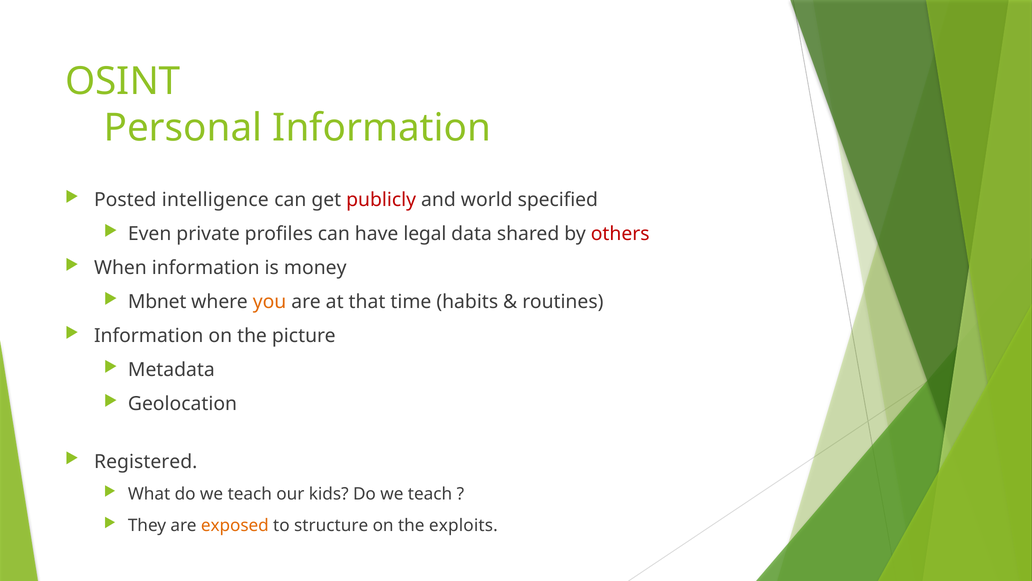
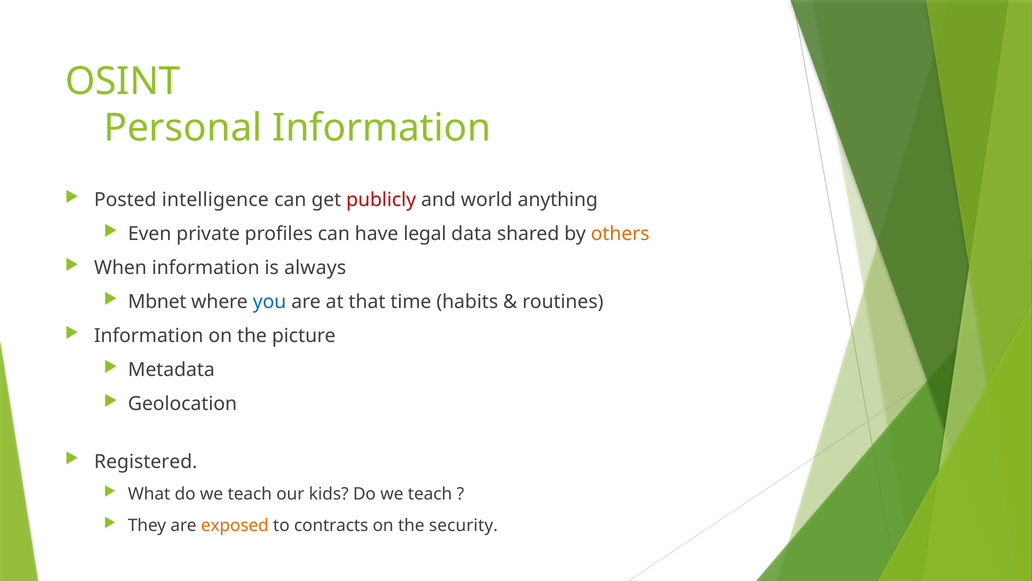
specified: specified -> anything
others colour: red -> orange
money: money -> always
you colour: orange -> blue
structure: structure -> contracts
exploits: exploits -> security
